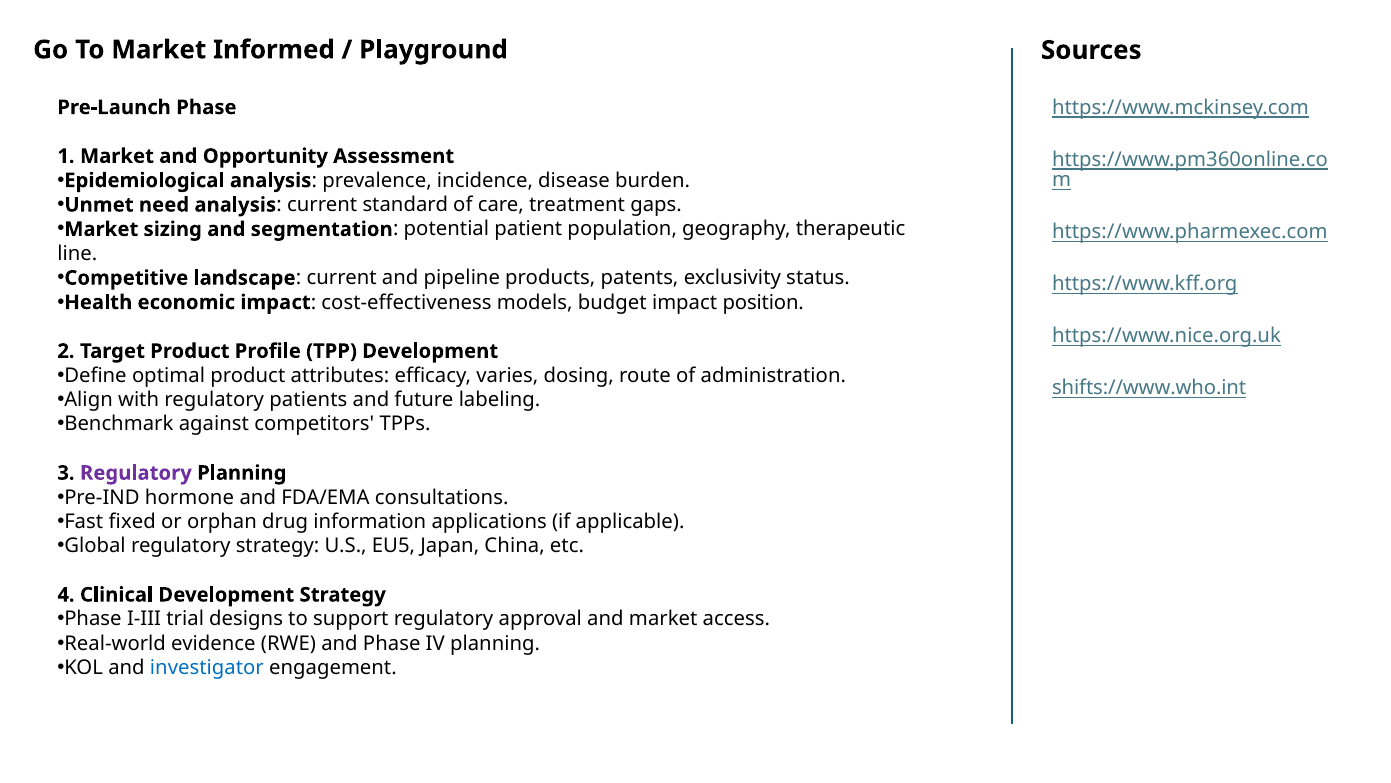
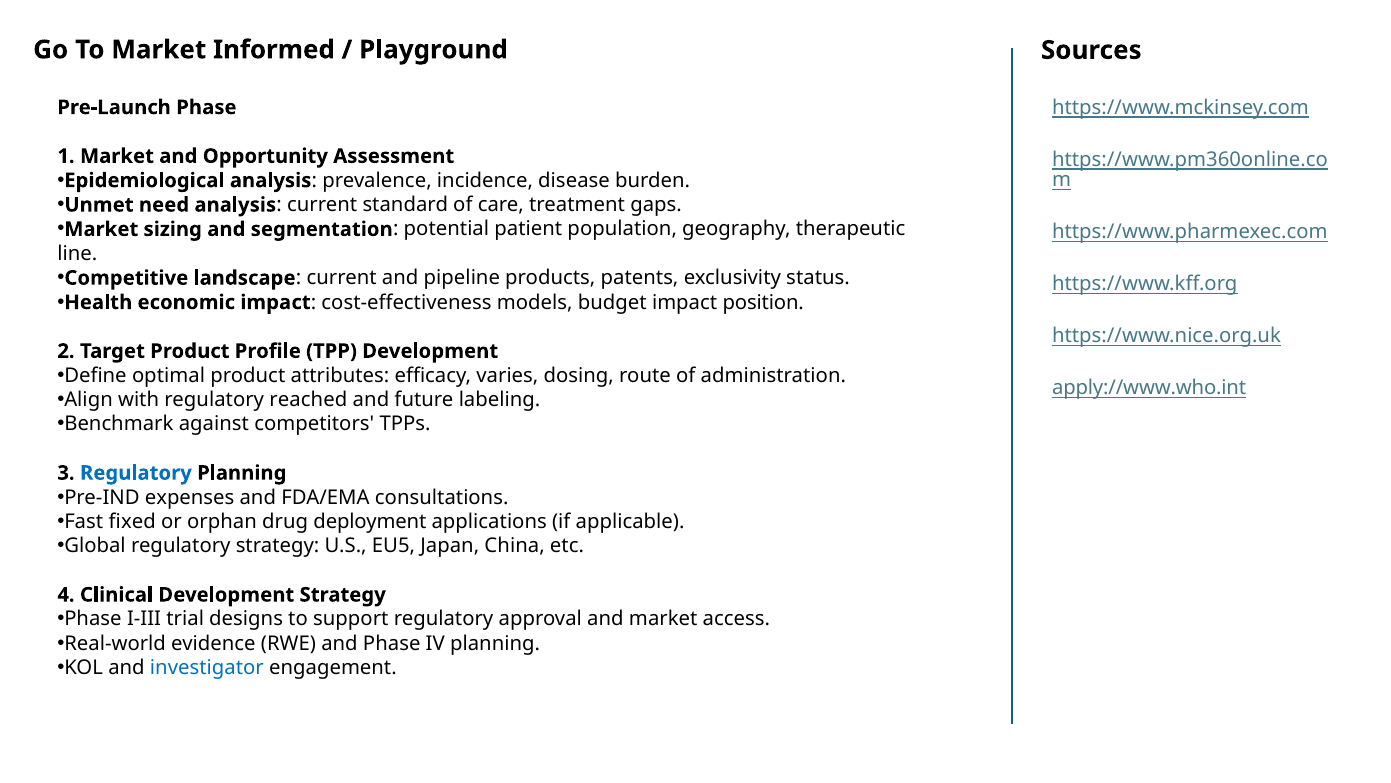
shifts://www.who.int: shifts://www.who.int -> apply://www.who.int
patients: patients -> reached
Regulatory at (136, 473) colour: purple -> blue
hormone: hormone -> expenses
information: information -> deployment
